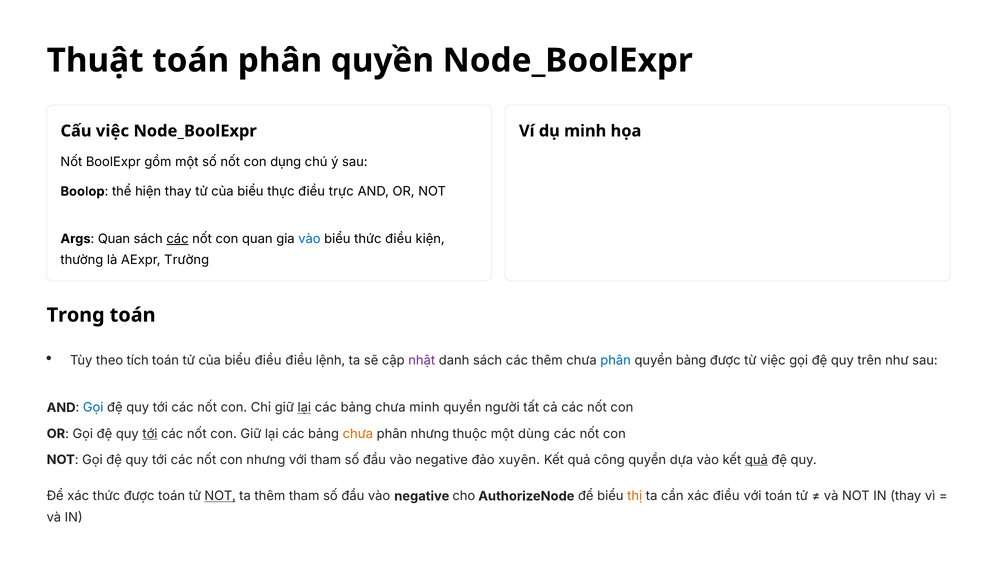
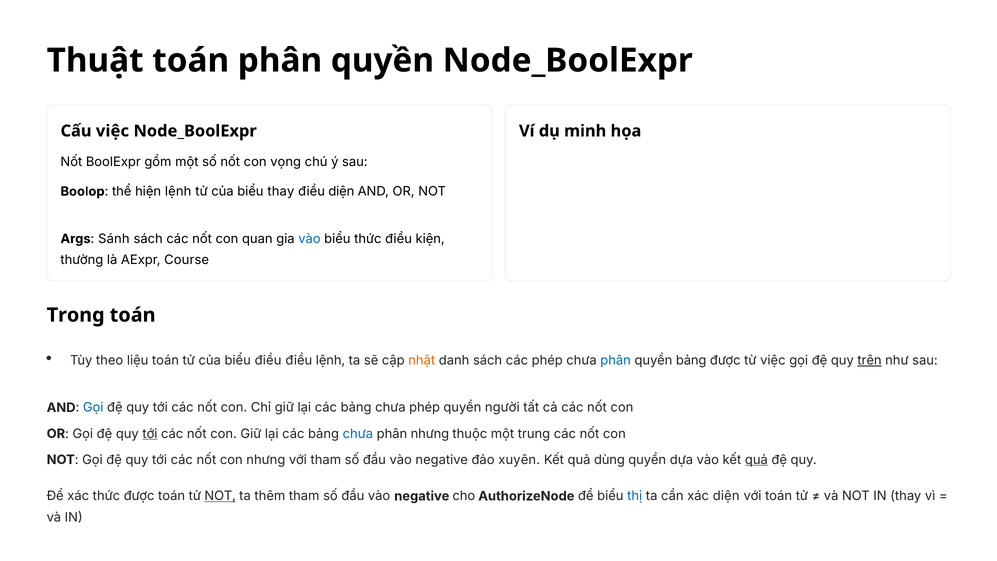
dụng: dụng -> vọng
hiện thay: thay -> lệnh
biểu thực: thực -> thay
điều trực: trực -> diện
Args Quan: Quan -> Sánh
các at (177, 239) underline: present -> none
Trường: Trường -> Course
tích: tích -> liệu
nhật colour: purple -> orange
các thêm: thêm -> phép
trên underline: none -> present
lại at (304, 408) underline: present -> none
chưa minh: minh -> phép
chưa at (358, 434) colour: orange -> blue
dùng: dùng -> trung
công: công -> dùng
thị colour: orange -> blue
xác điều: điều -> diện
